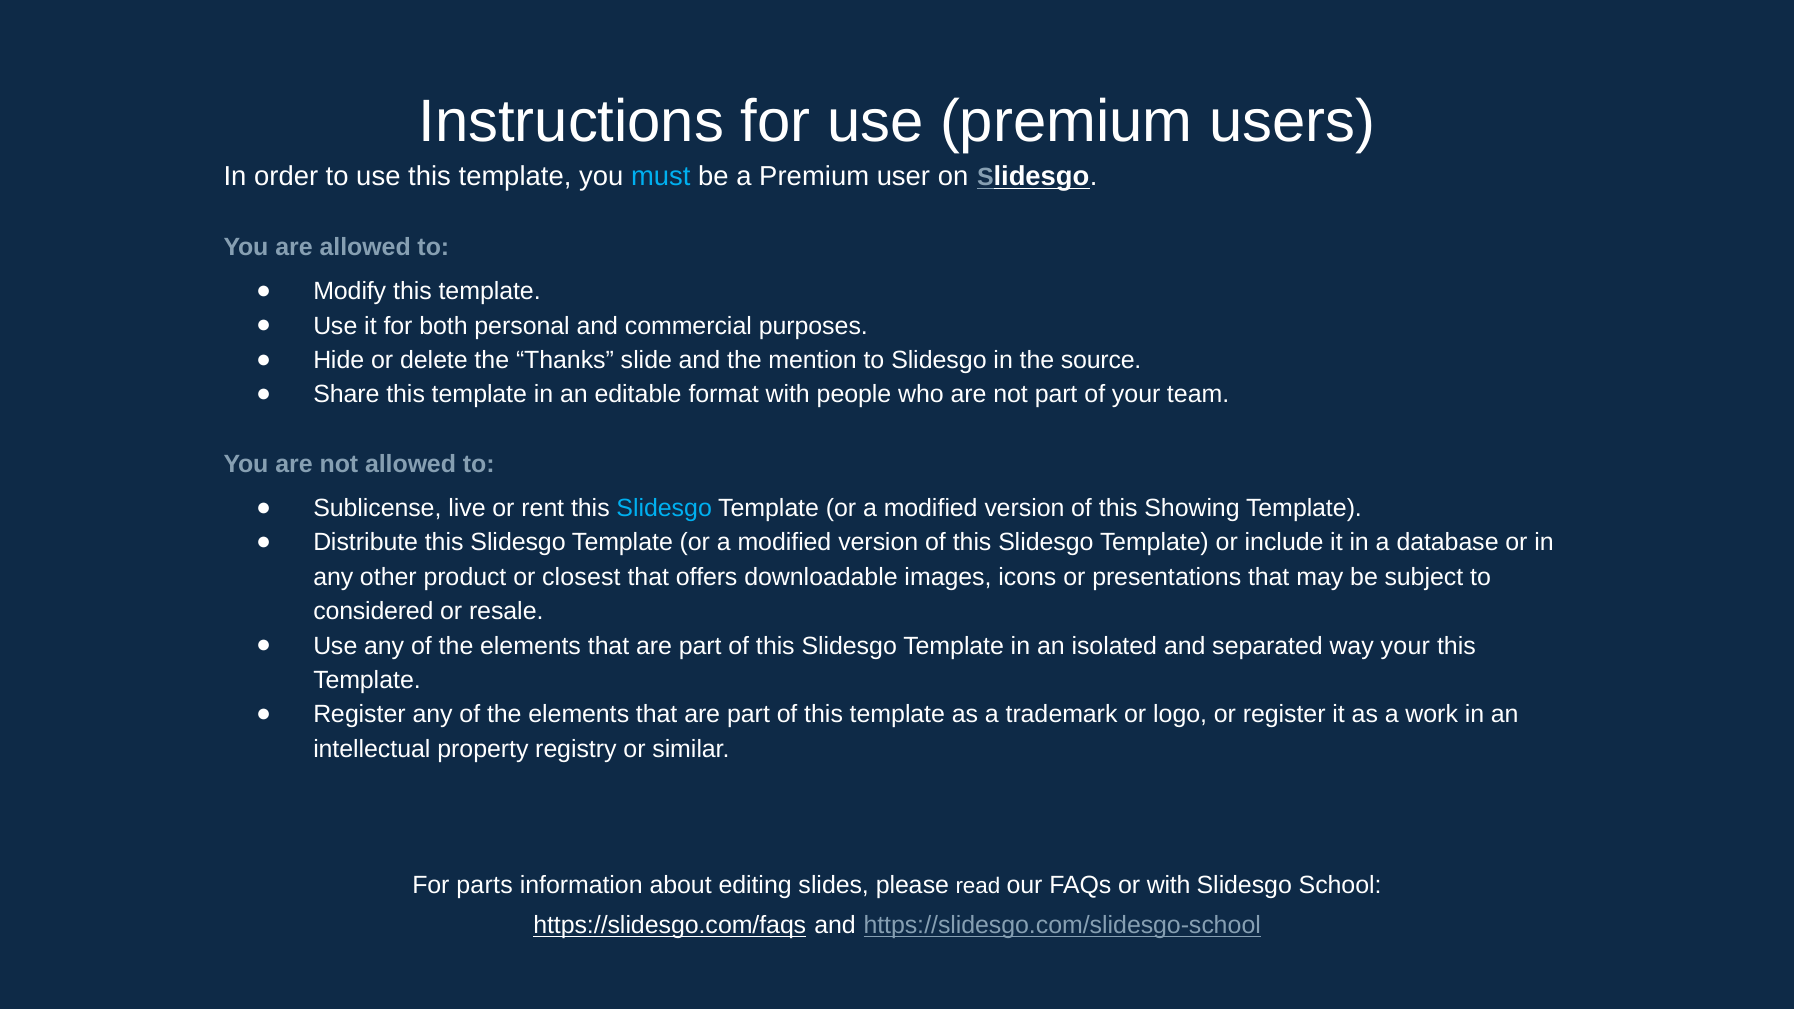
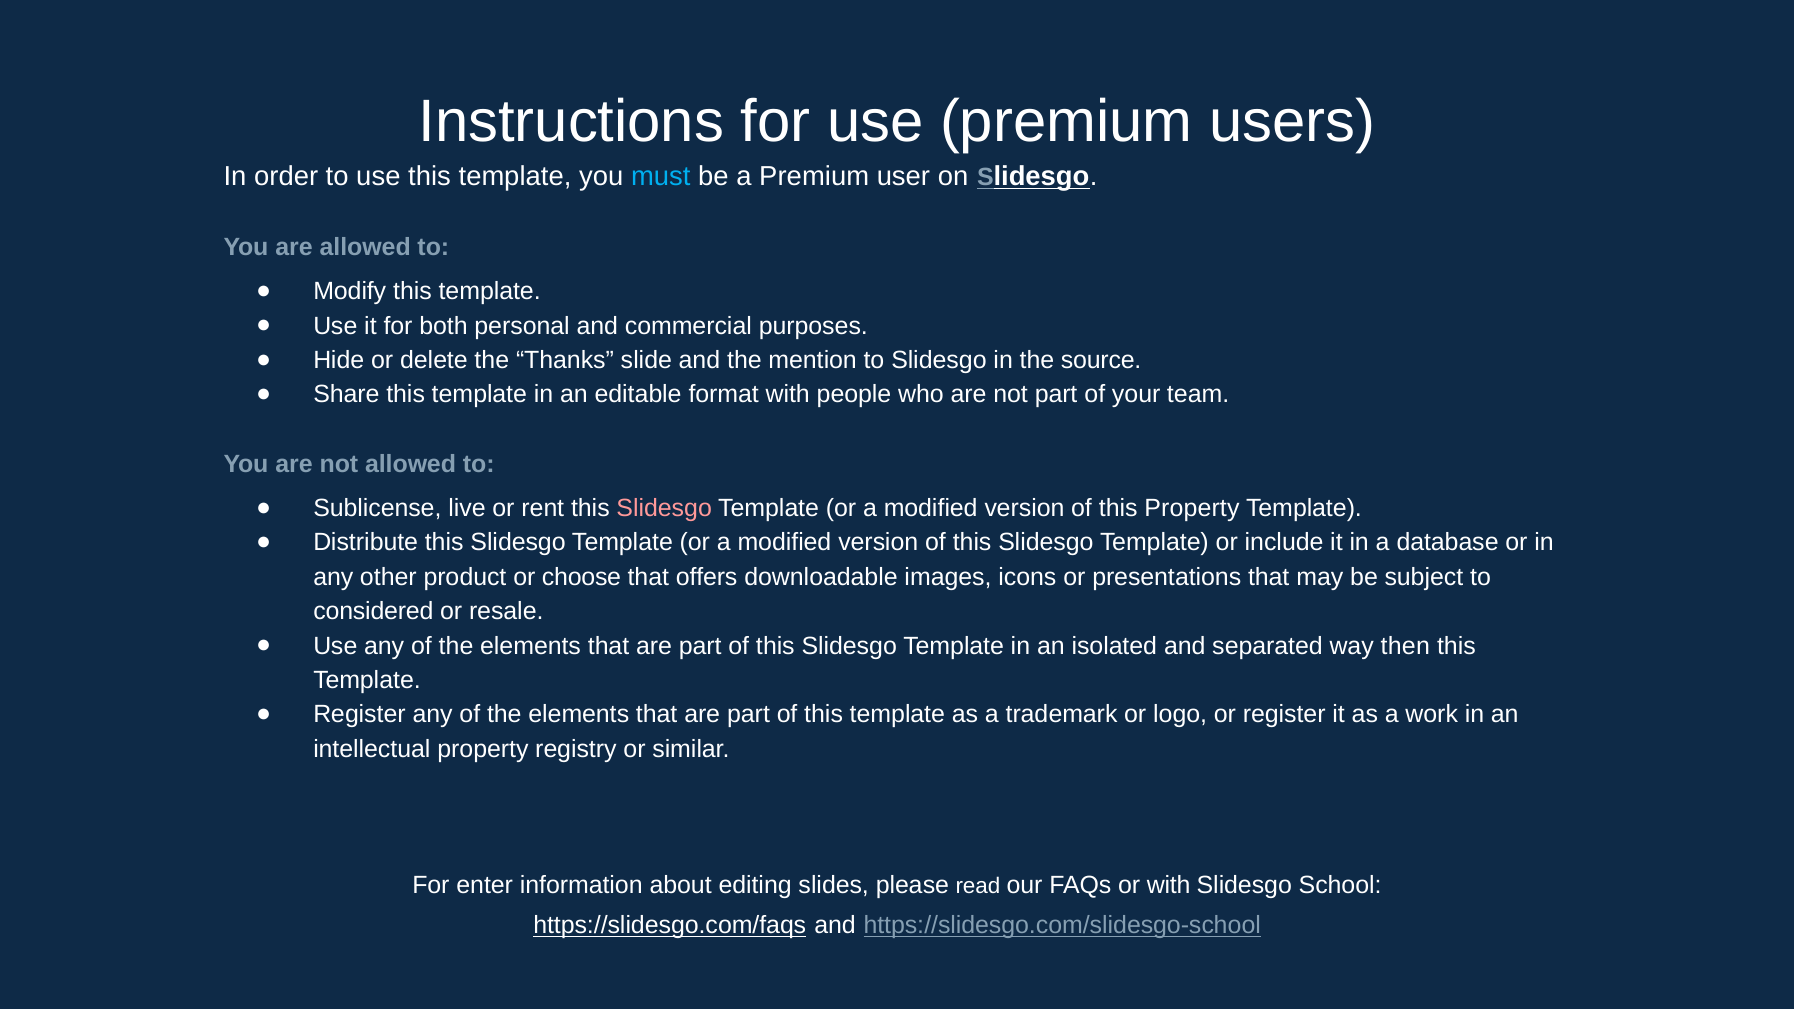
Slidesgo at (664, 508) colour: light blue -> pink
this Showing: Showing -> Property
closest: closest -> choose
way your: your -> then
parts: parts -> enter
